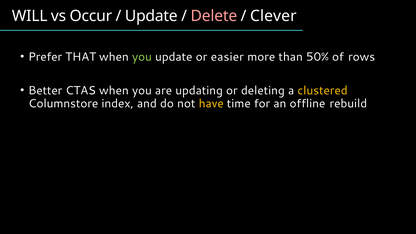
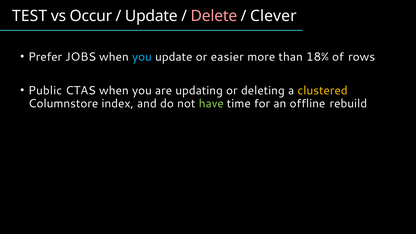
WILL: WILL -> TEST
THAT: THAT -> JOBS
you at (142, 57) colour: light green -> light blue
50%: 50% -> 18%
Better: Better -> Public
have colour: yellow -> light green
